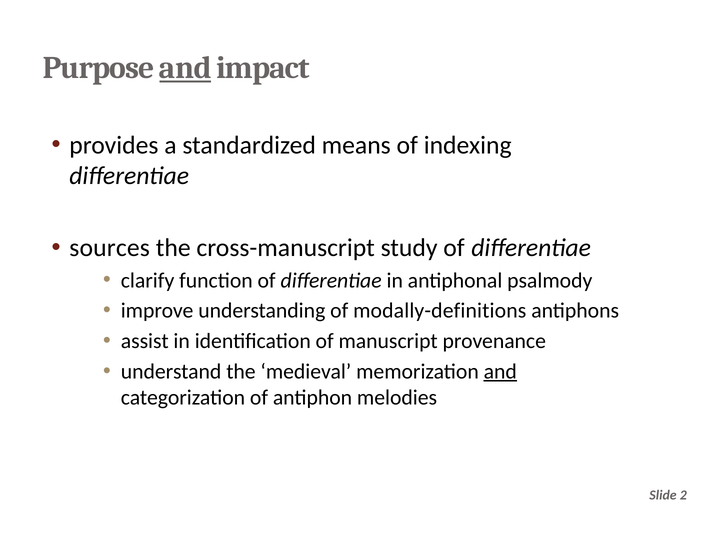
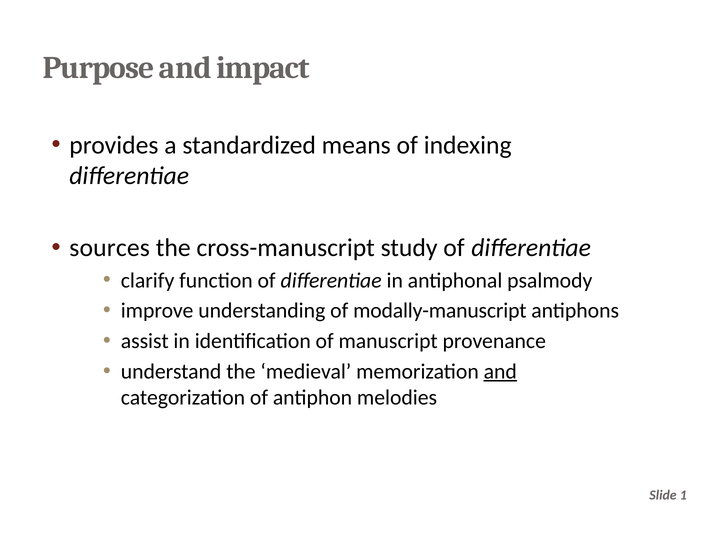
and at (185, 68) underline: present -> none
modally-definitions: modally-definitions -> modally-manuscript
2: 2 -> 1
